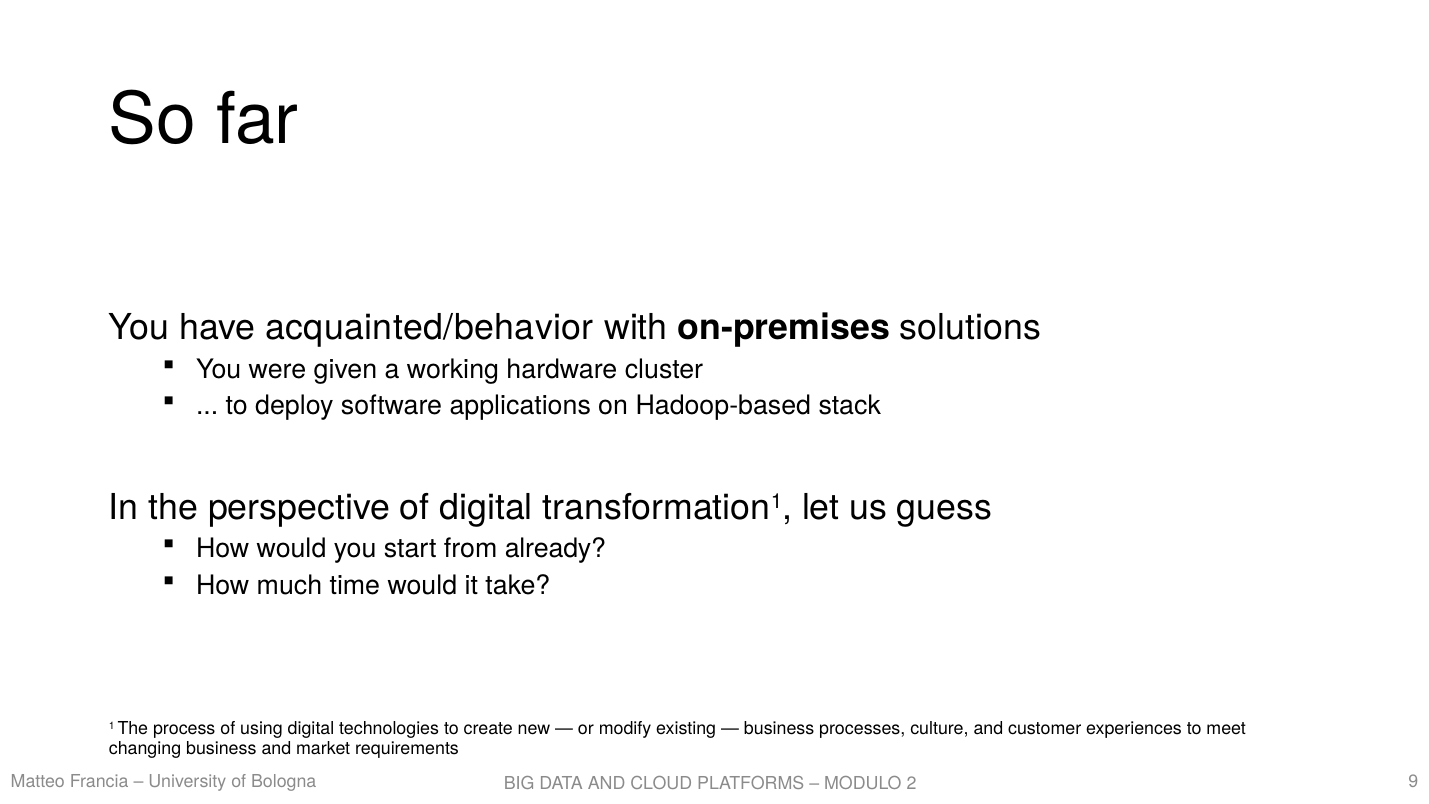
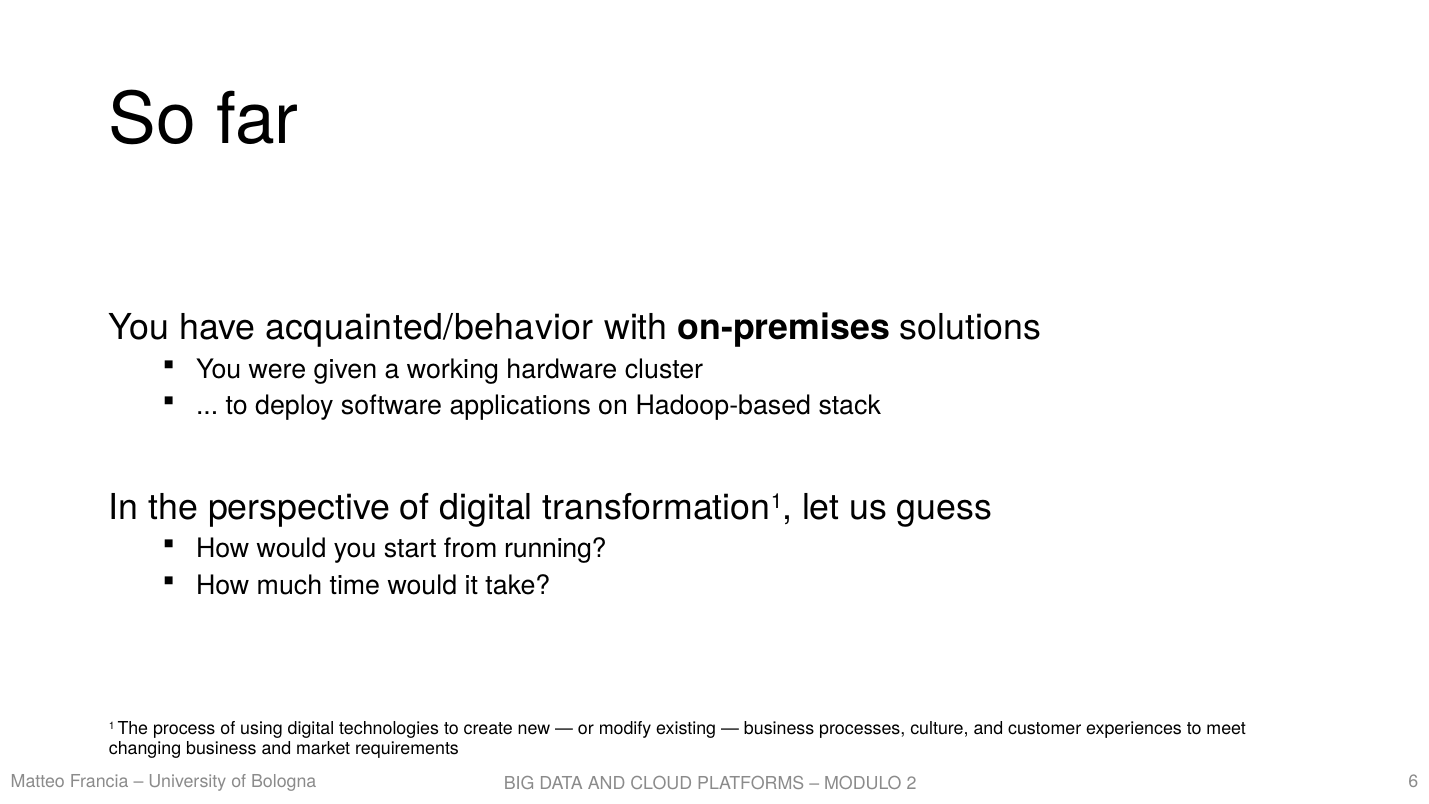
already: already -> running
9: 9 -> 6
